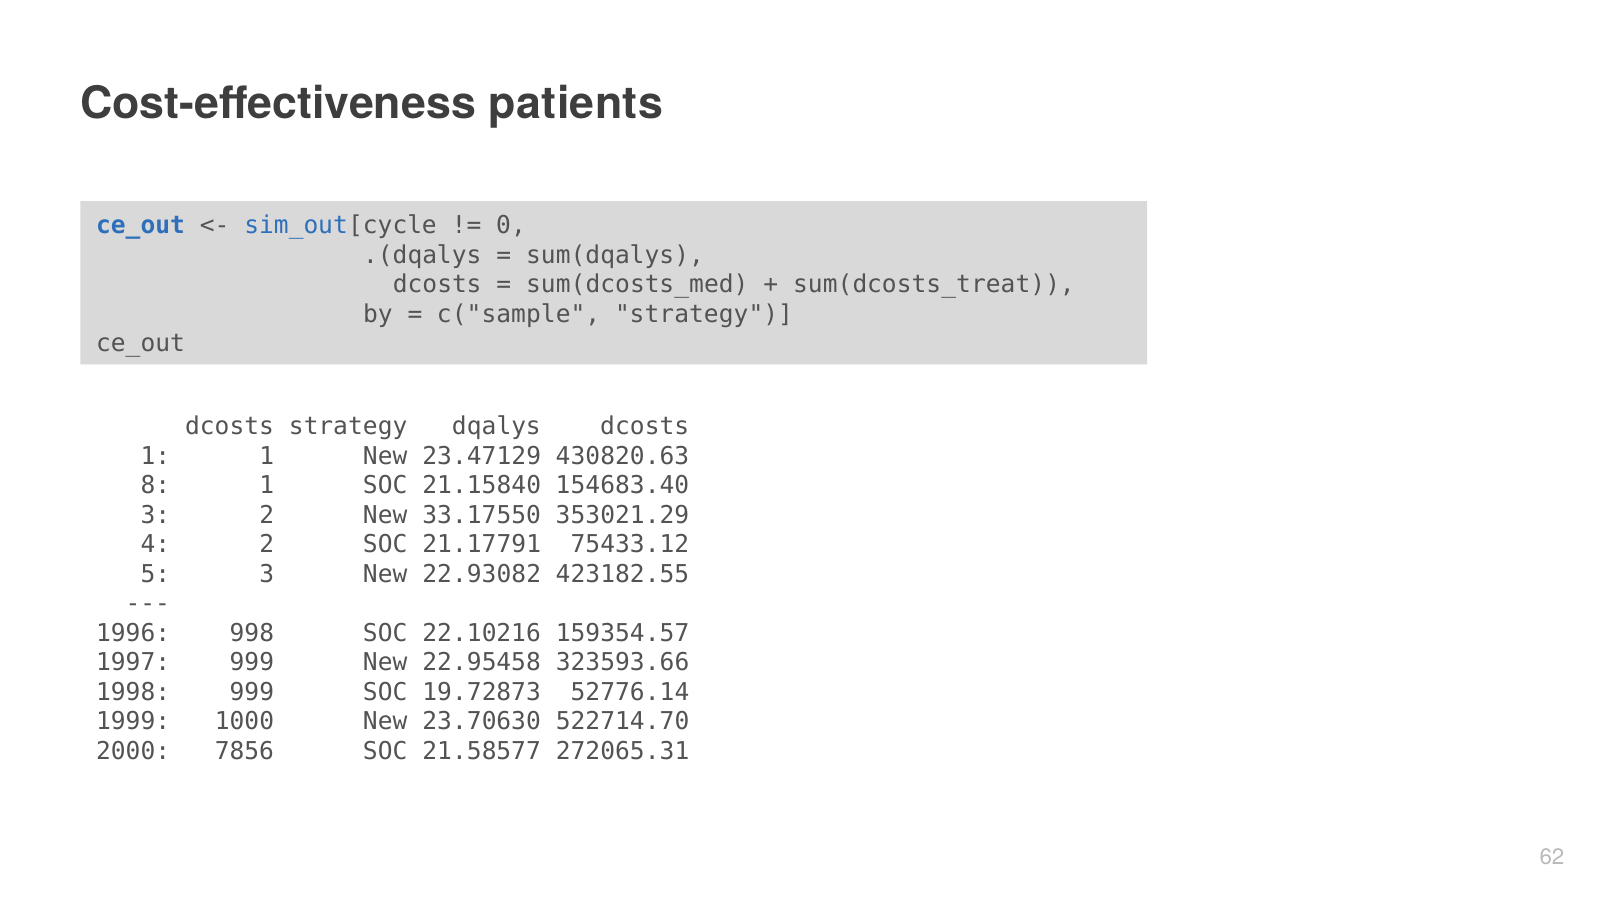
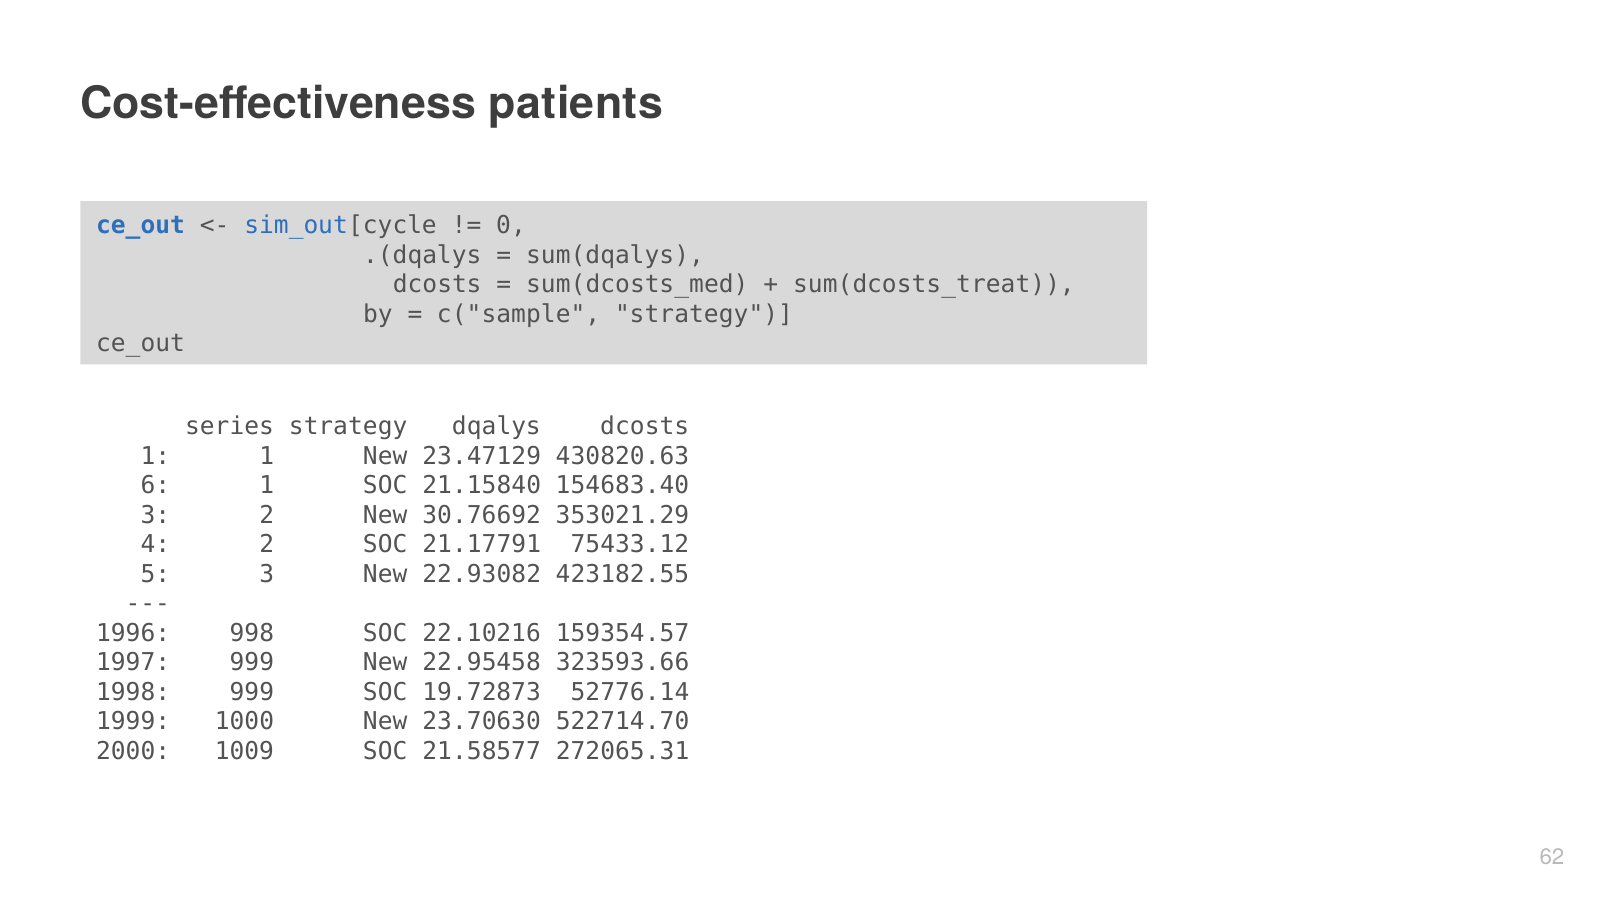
dcosts at (230, 426): dcosts -> series
8: 8 -> 6
33.17550: 33.17550 -> 30.76692
7856: 7856 -> 1009
